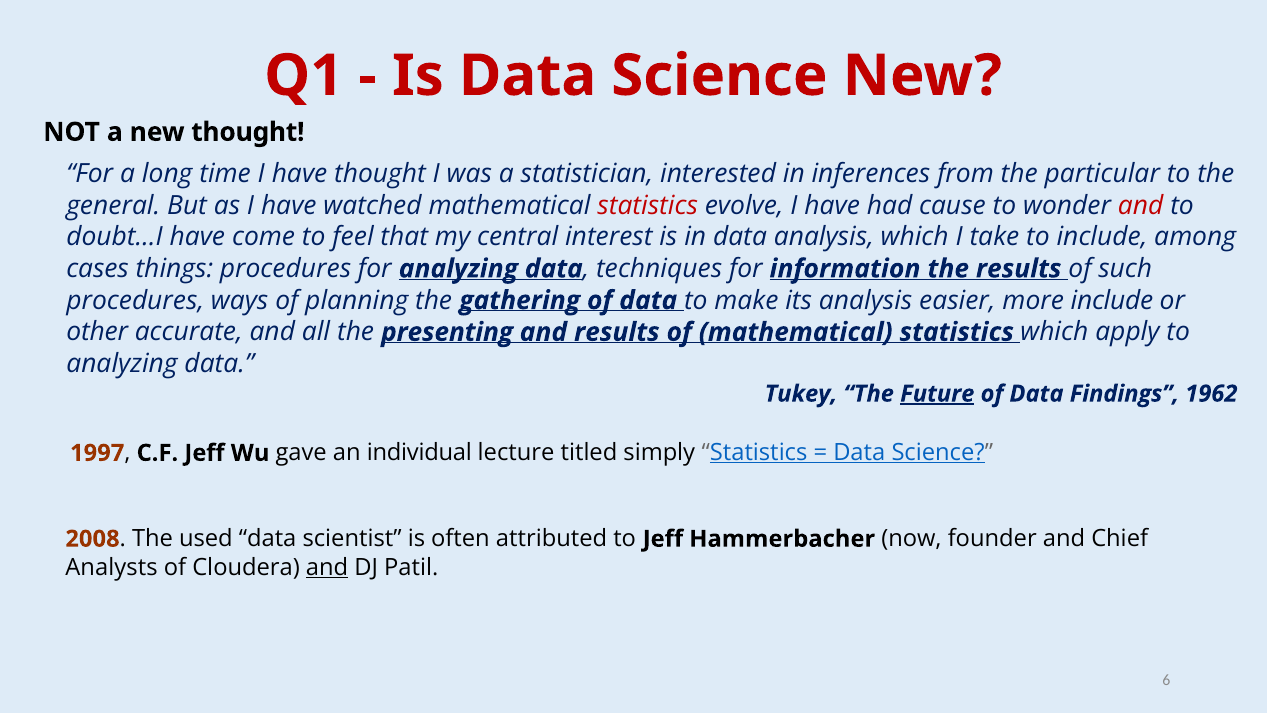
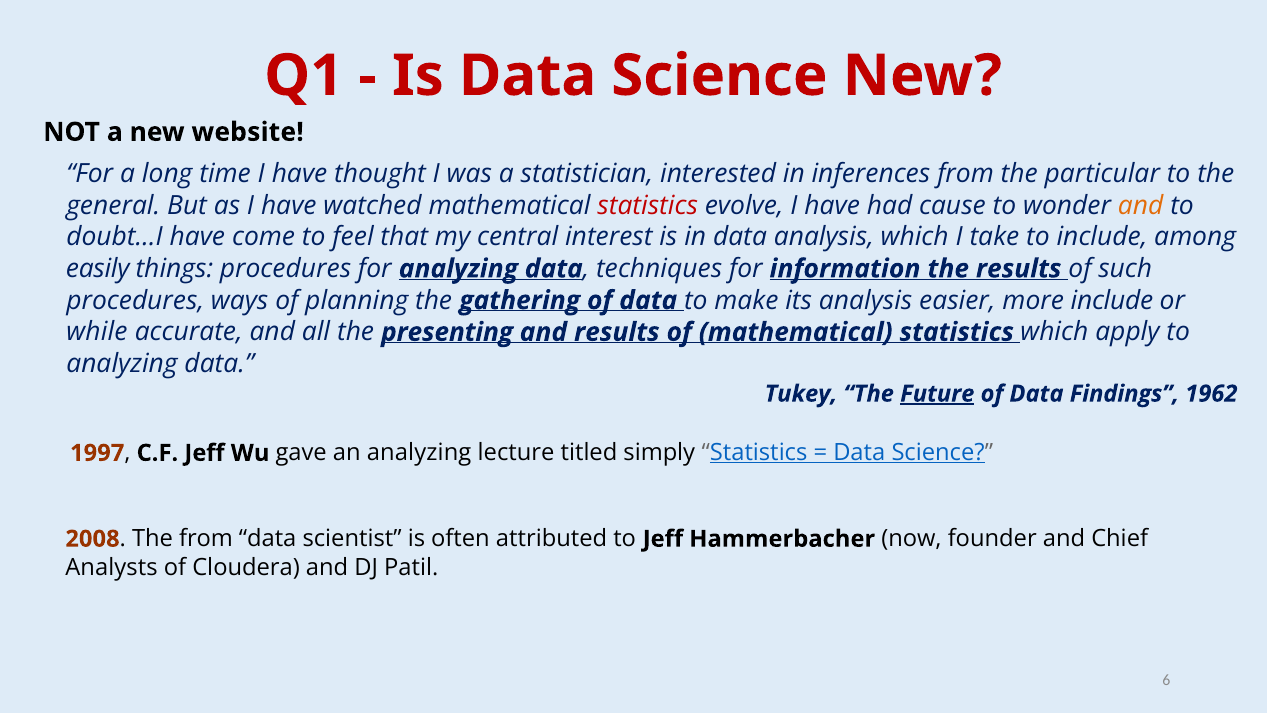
new thought: thought -> website
and at (1141, 205) colour: red -> orange
cases: cases -> easily
other: other -> while
an individual: individual -> analyzing
The used: used -> from
and at (327, 567) underline: present -> none
